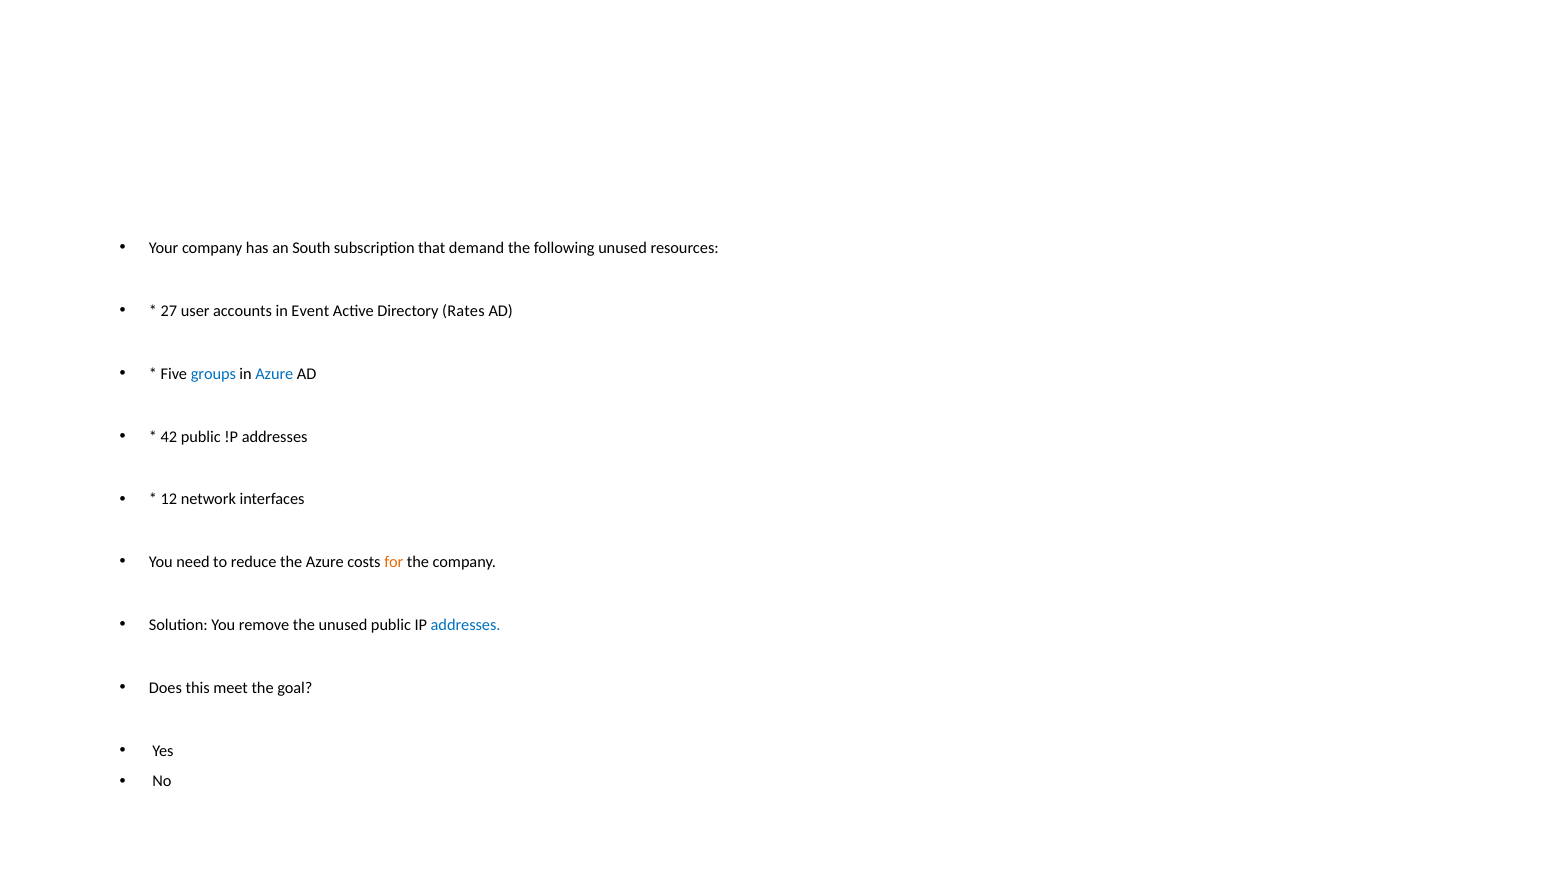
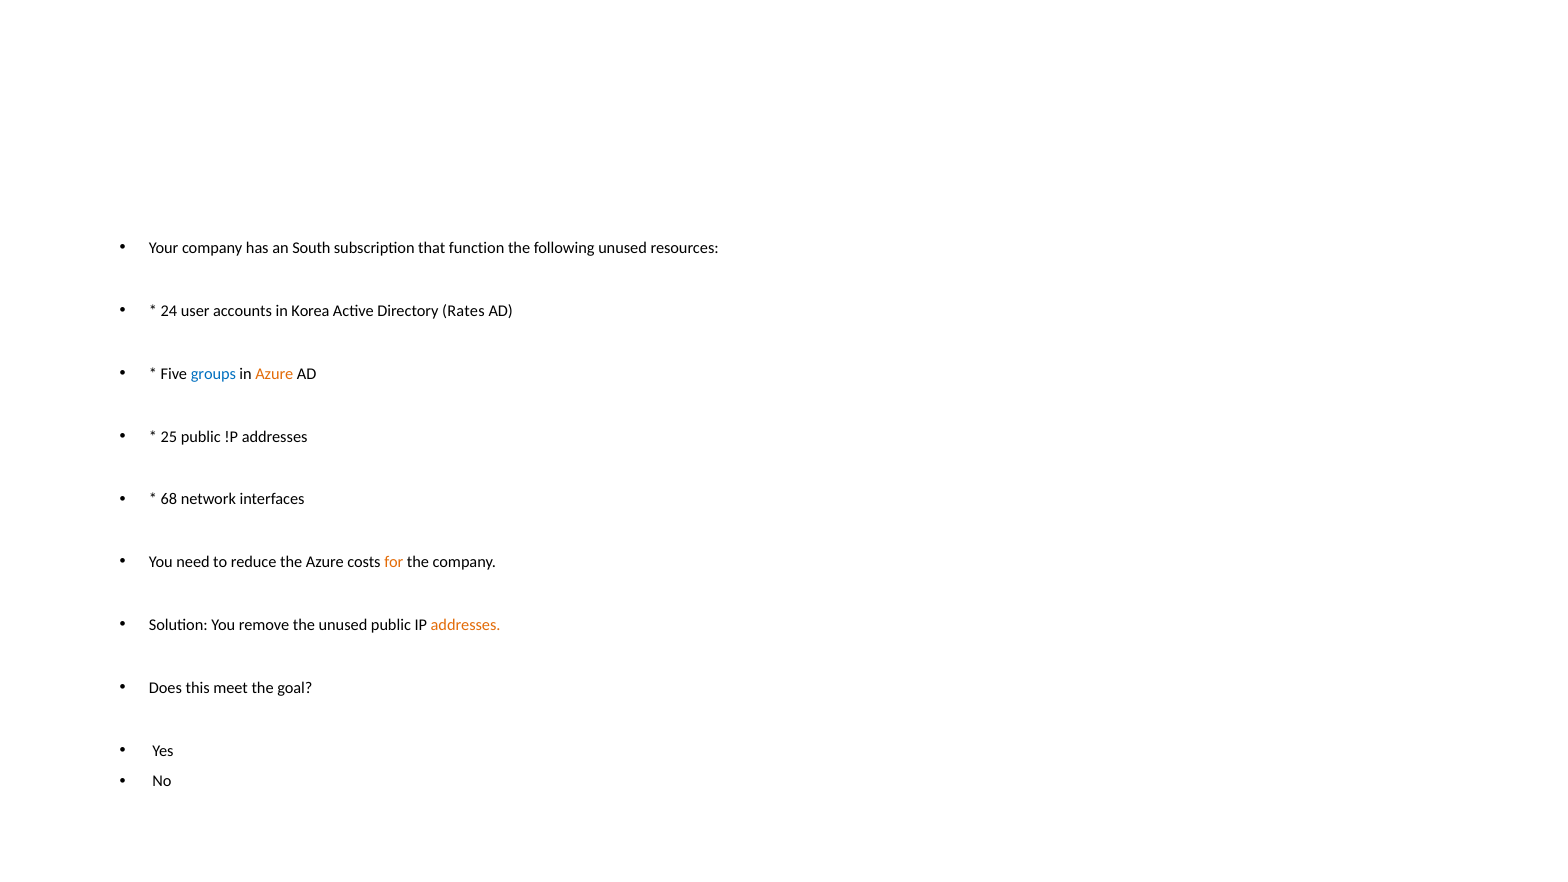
demand: demand -> function
27: 27 -> 24
Event: Event -> Korea
Azure at (274, 374) colour: blue -> orange
42: 42 -> 25
12: 12 -> 68
addresses at (466, 625) colour: blue -> orange
